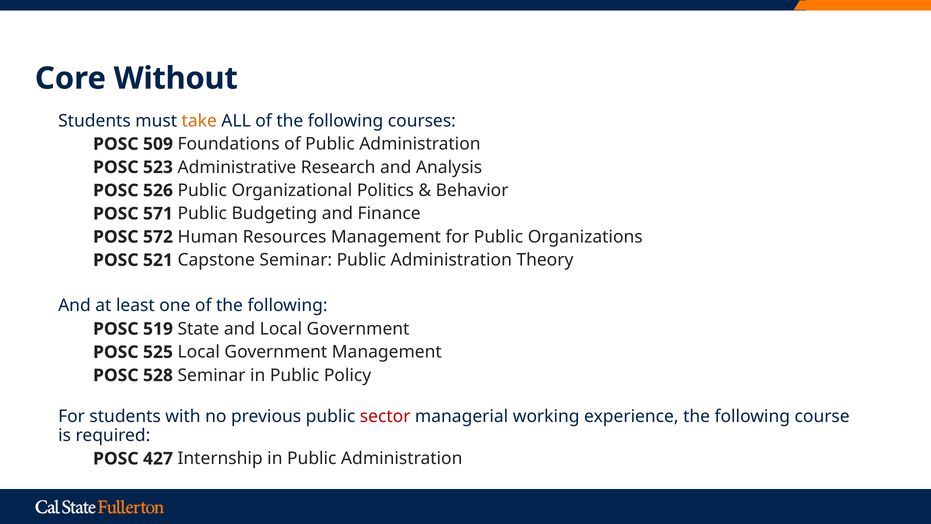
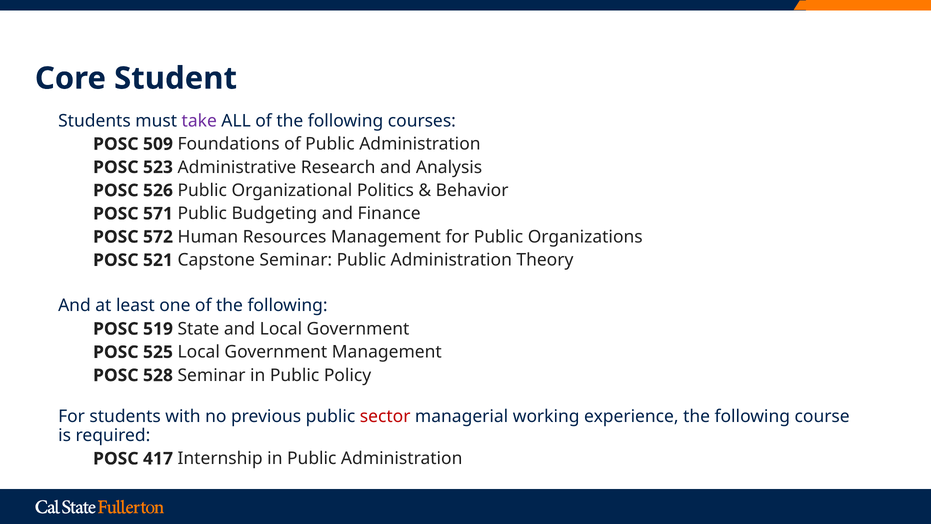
Without: Without -> Student
take colour: orange -> purple
427: 427 -> 417
